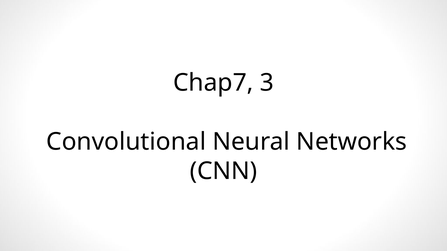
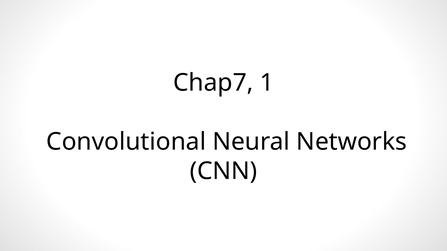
3: 3 -> 1
